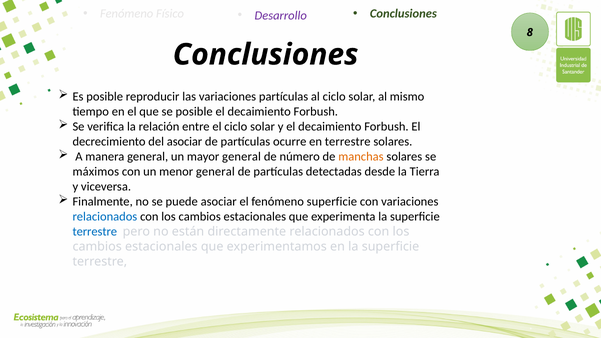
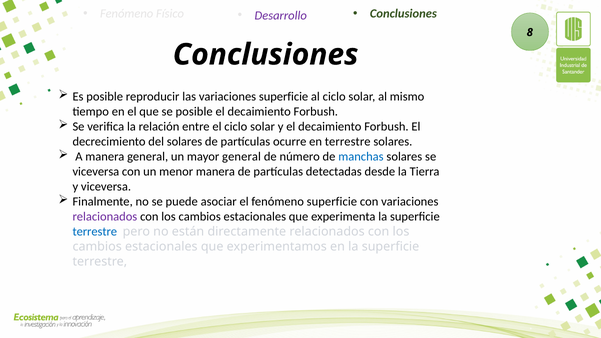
variaciones partículas: partículas -> superficie
del asociar: asociar -> solares
manchas colour: orange -> blue
máximos at (96, 172): máximos -> viceversa
menor general: general -> manera
relacionados at (105, 217) colour: blue -> purple
